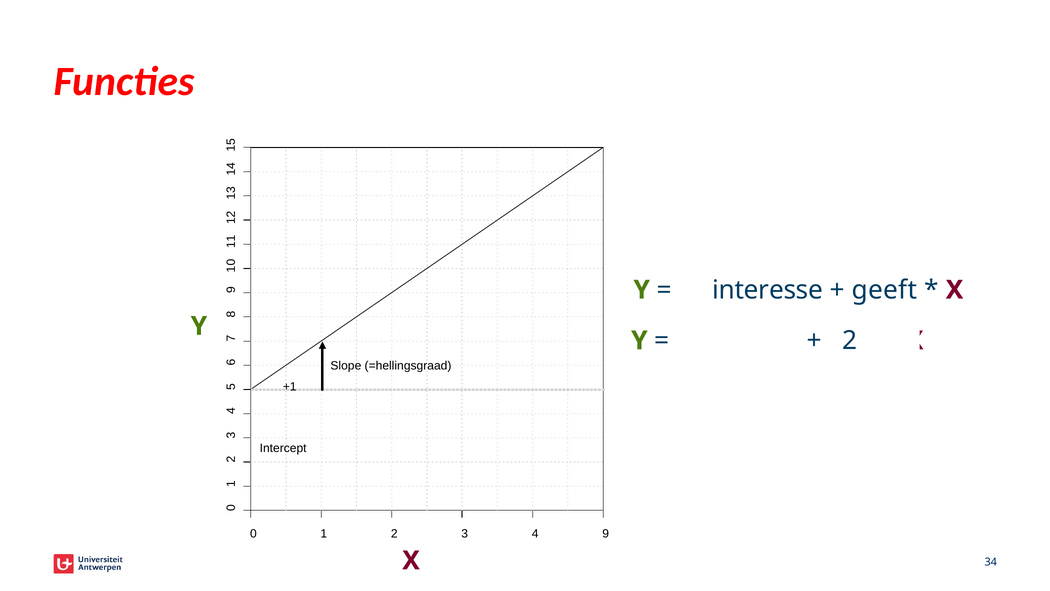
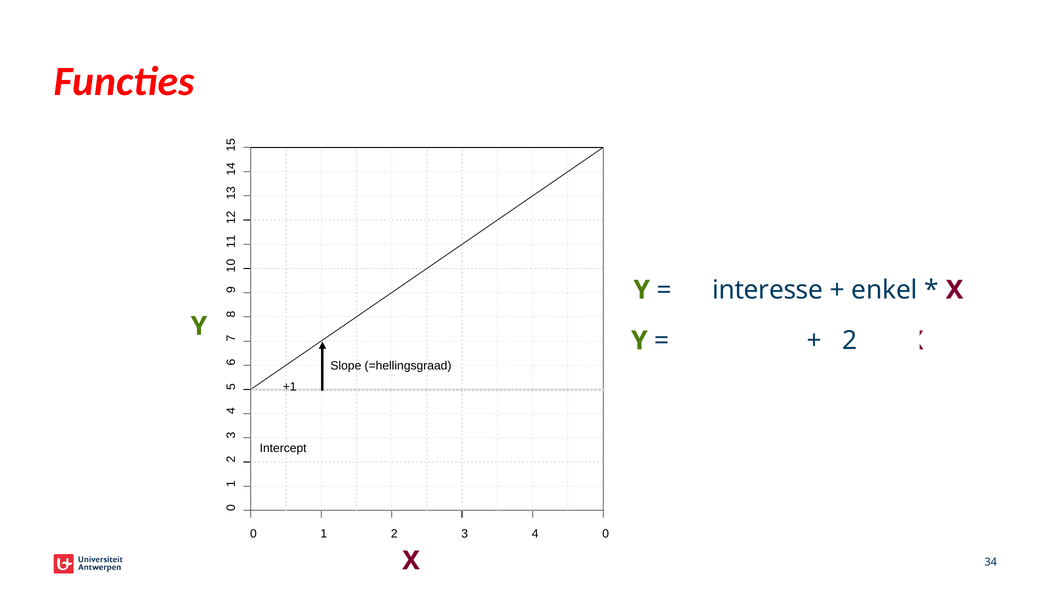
geeft: geeft -> enkel
4 9: 9 -> 0
